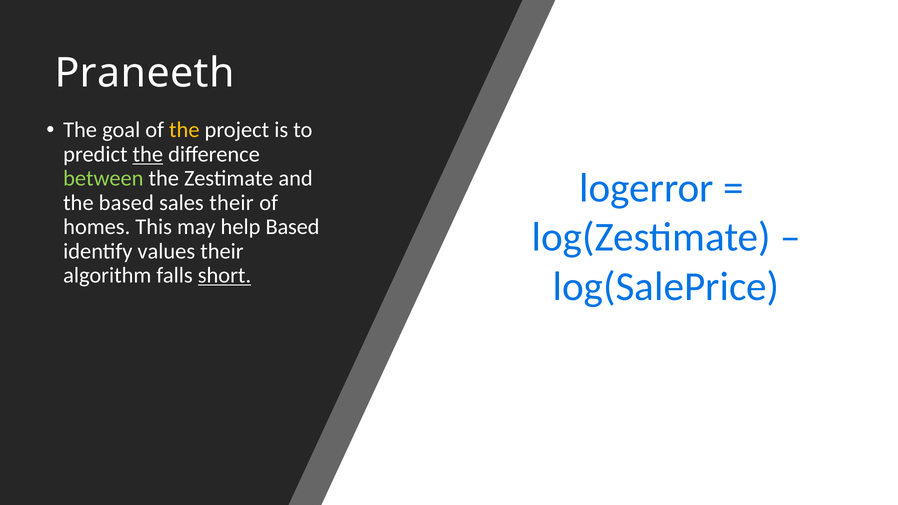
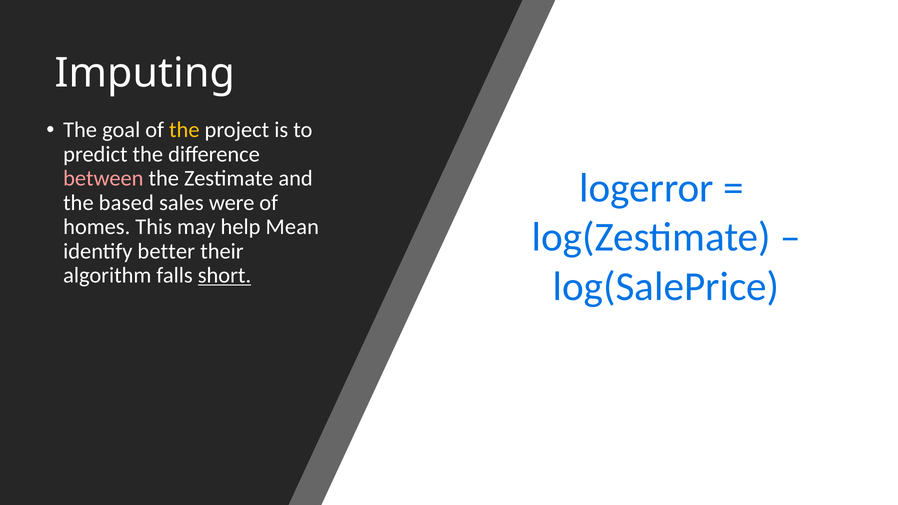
Praneeth: Praneeth -> Imputing
the at (148, 154) underline: present -> none
between colour: light green -> pink
sales their: their -> were
help Based: Based -> Mean
values: values -> better
